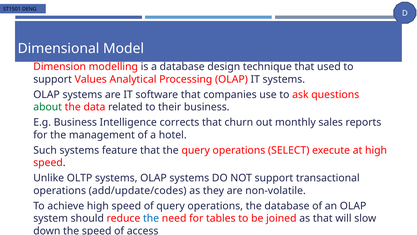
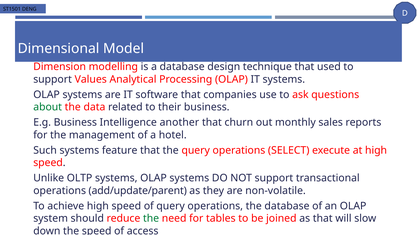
corrects: corrects -> another
add/update/codes: add/update/codes -> add/update/parent
the at (151, 218) colour: blue -> green
